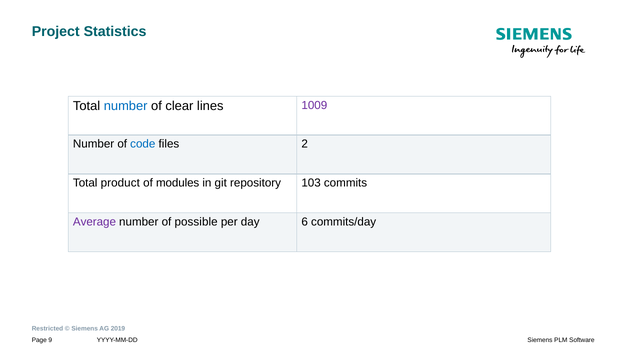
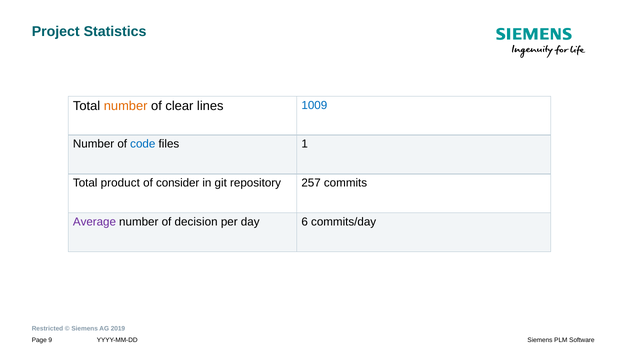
number at (126, 106) colour: blue -> orange
1009 colour: purple -> blue
2: 2 -> 1
modules: modules -> consider
103: 103 -> 257
possible: possible -> decision
